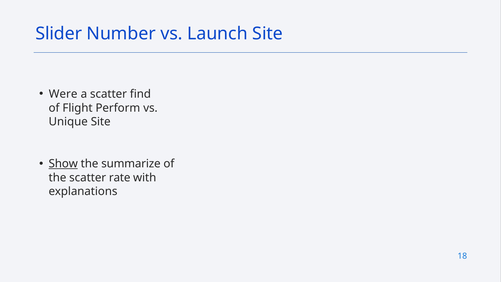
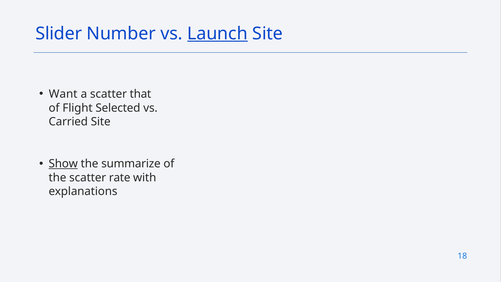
Launch underline: none -> present
Were: Were -> Want
find: find -> that
Perform: Perform -> Selected
Unique: Unique -> Carried
